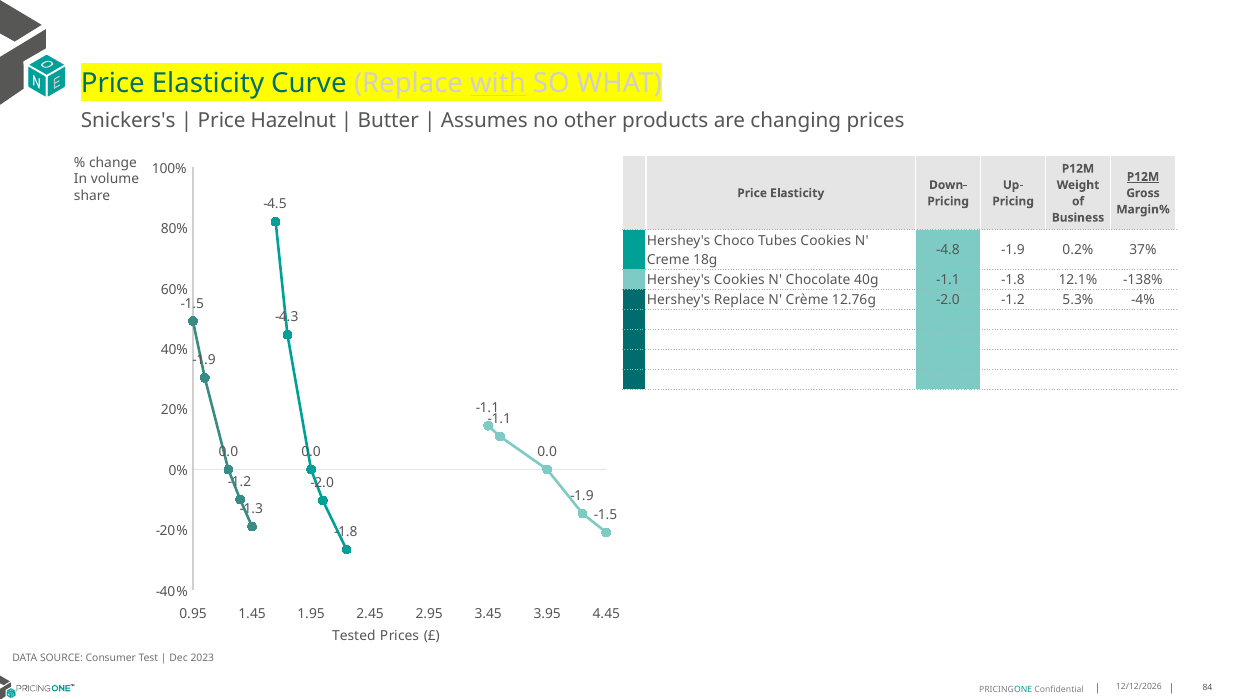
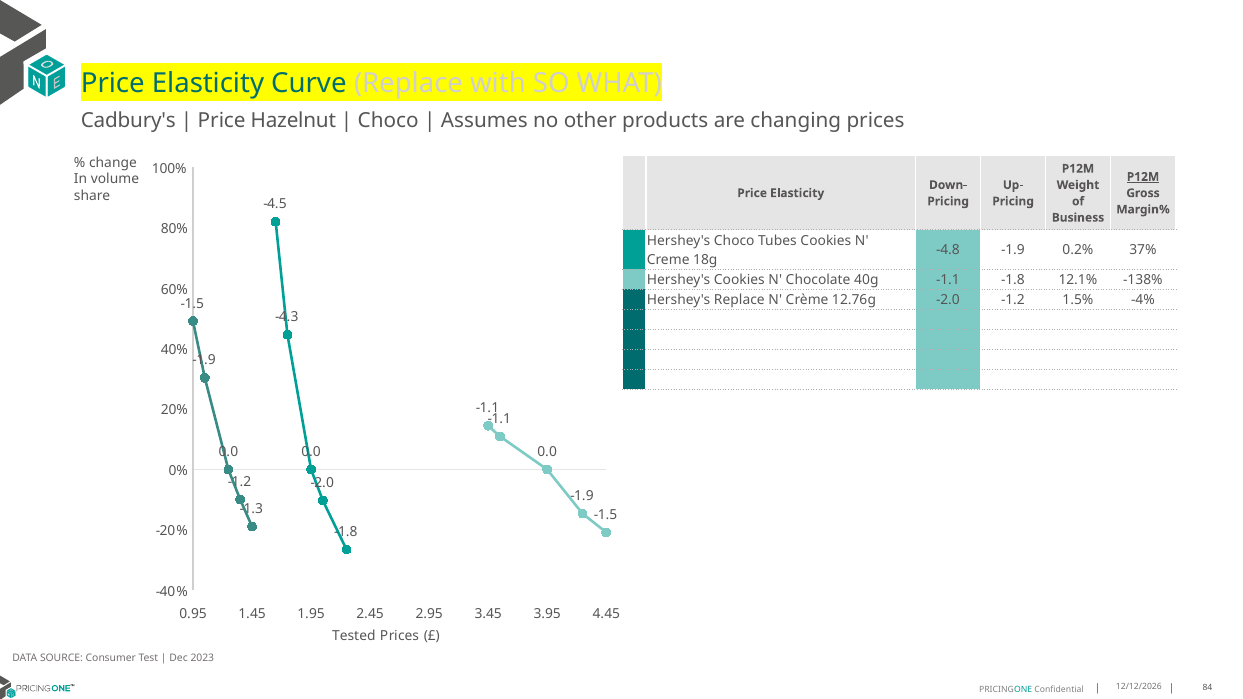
with underline: present -> none
Snickers's: Snickers's -> Cadbury's
Butter at (388, 121): Butter -> Choco
5.3%: 5.3% -> 1.5%
